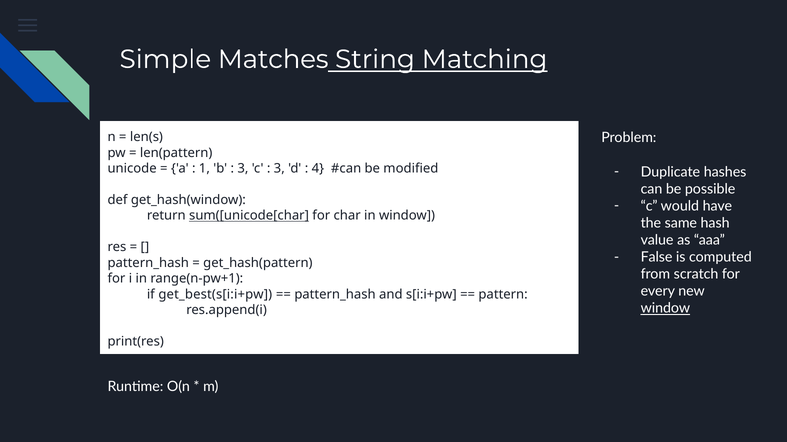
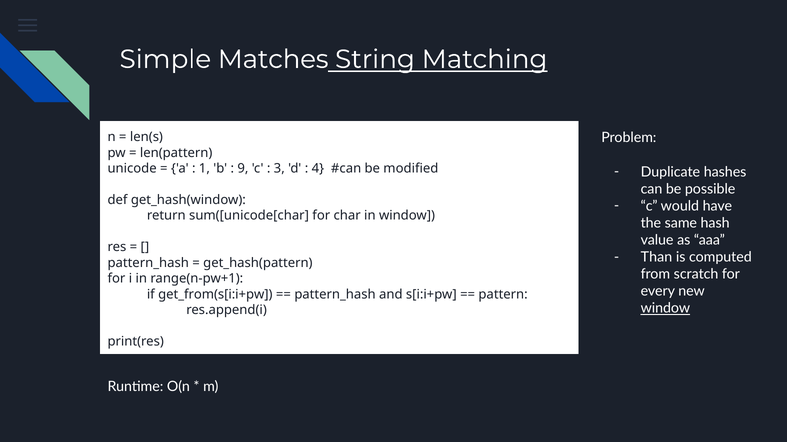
3 at (243, 169): 3 -> 9
sum([unicode[char underline: present -> none
False: False -> Than
get_best(s[i:i+pw: get_best(s[i:i+pw -> get_from(s[i:i+pw
